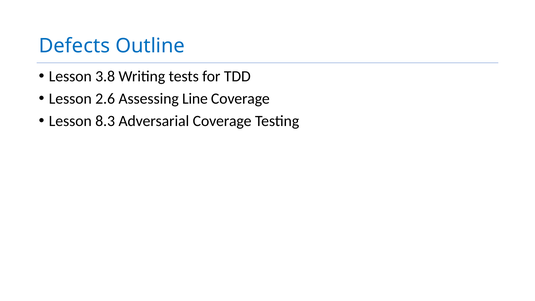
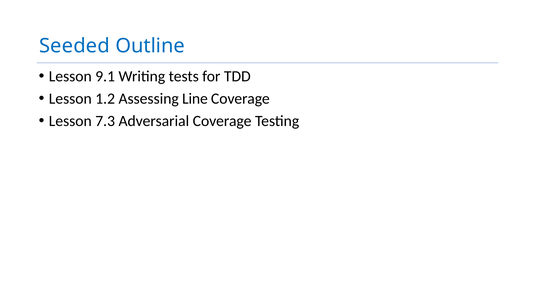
Defects: Defects -> Seeded
3.8: 3.8 -> 9.1
2.6: 2.6 -> 1.2
8.3: 8.3 -> 7.3
